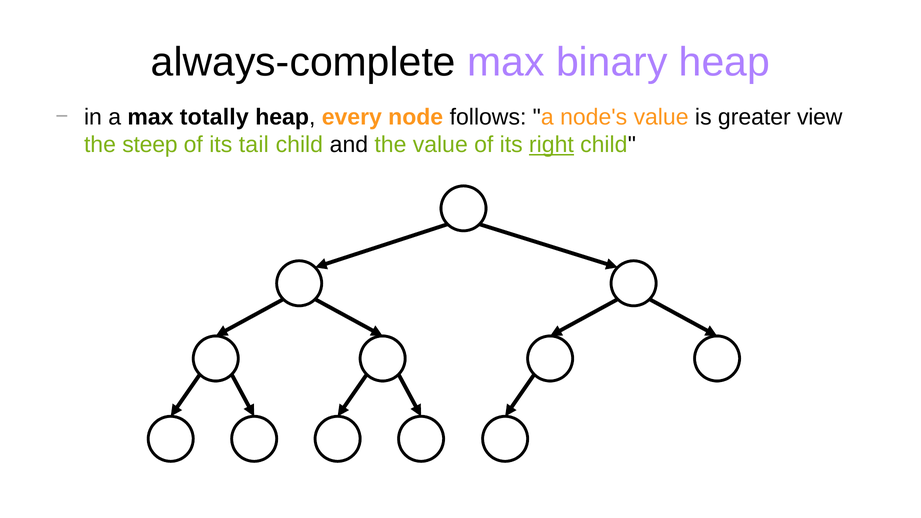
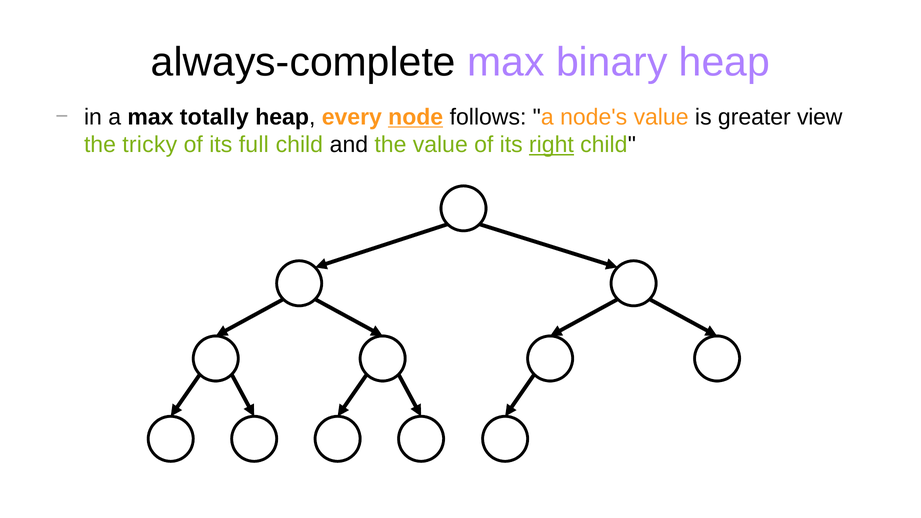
node underline: none -> present
steep: steep -> tricky
tail: tail -> full
